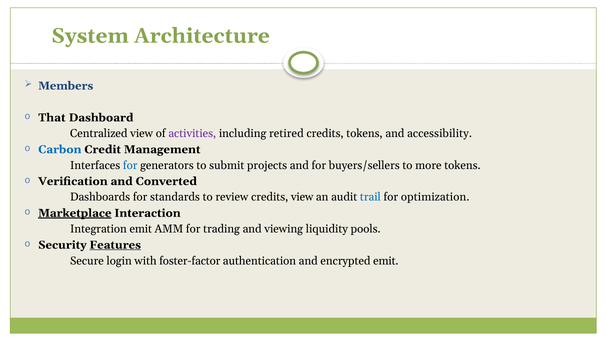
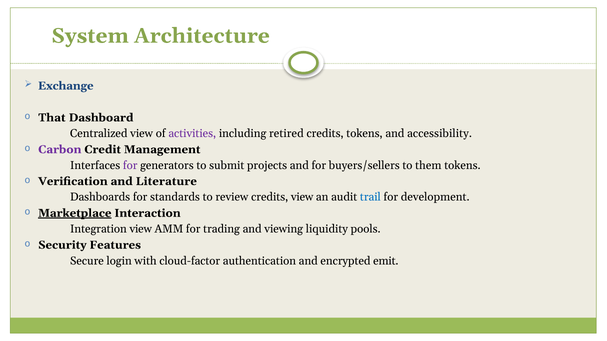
Members: Members -> Exchange
Carbon colour: blue -> purple
for at (130, 166) colour: blue -> purple
more: more -> them
Converted: Converted -> Literature
optimization: optimization -> development
Integration emit: emit -> view
Features underline: present -> none
foster-factor: foster-factor -> cloud-factor
